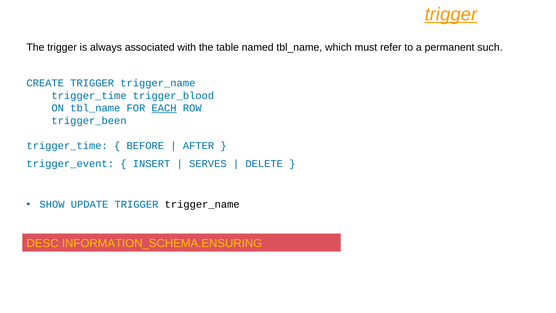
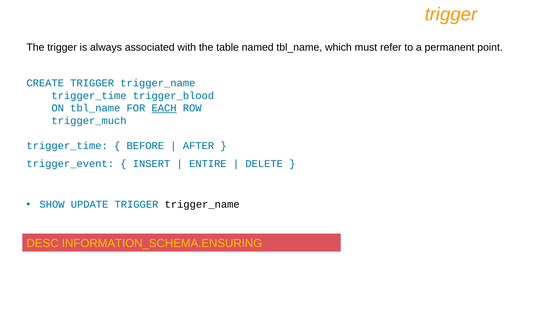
trigger at (451, 14) underline: present -> none
such: such -> point
trigger_been: trigger_been -> trigger_much
SERVES: SERVES -> ENTIRE
